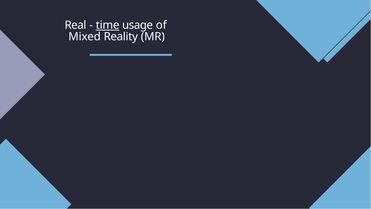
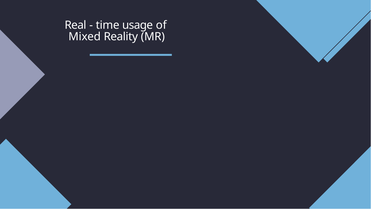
time underline: present -> none
